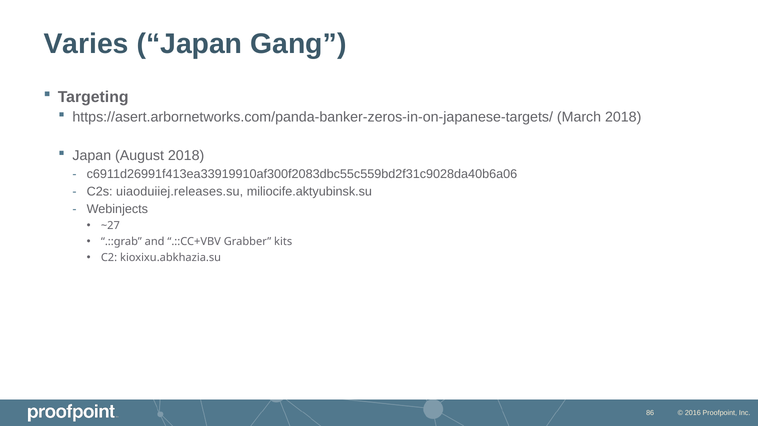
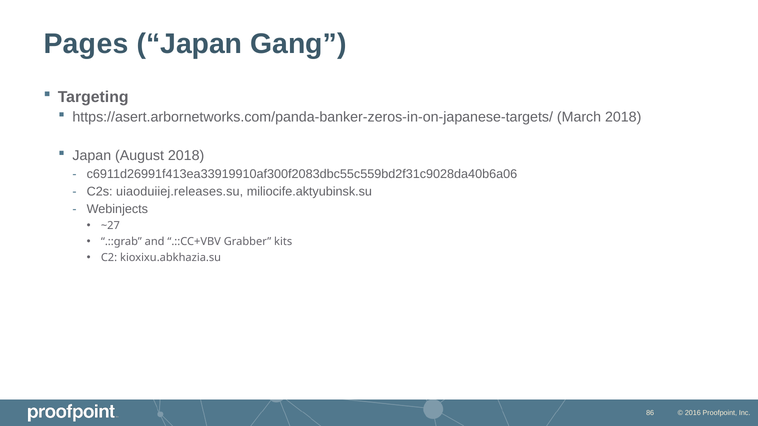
Varies: Varies -> Pages
